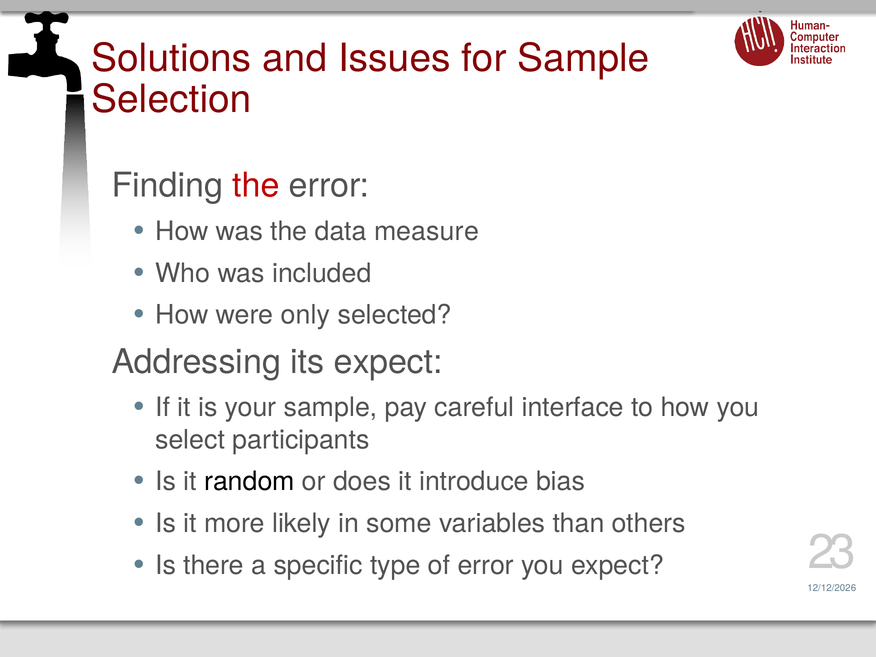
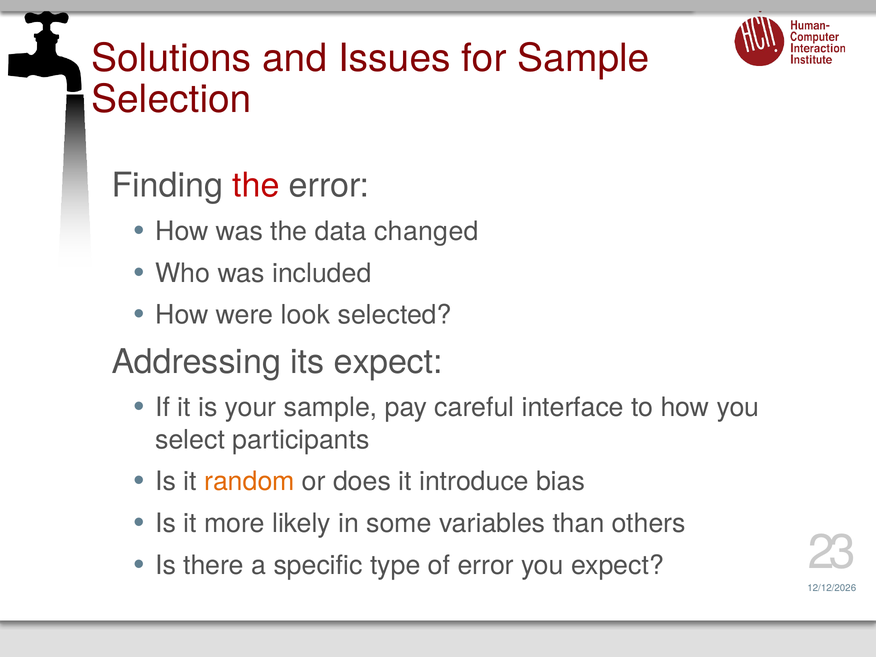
measure: measure -> changed
only: only -> look
random colour: black -> orange
